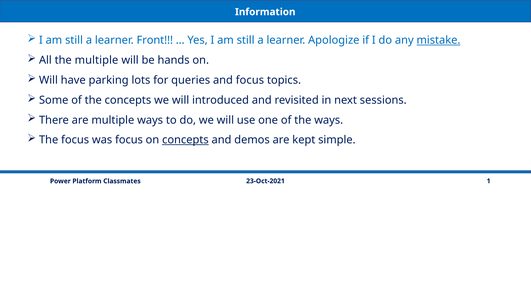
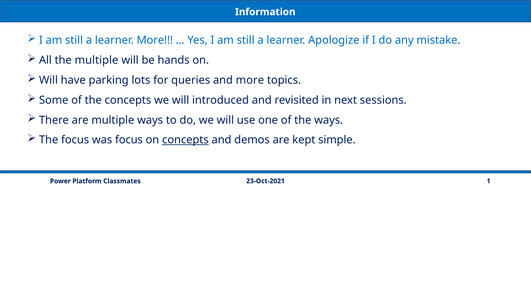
learner Front: Front -> More
mistake underline: present -> none
and focus: focus -> more
